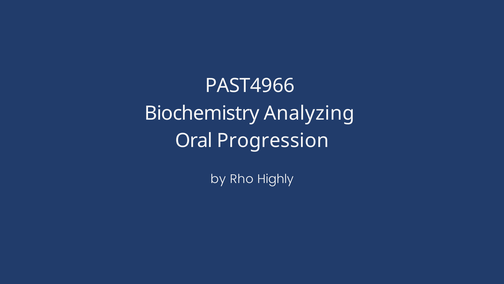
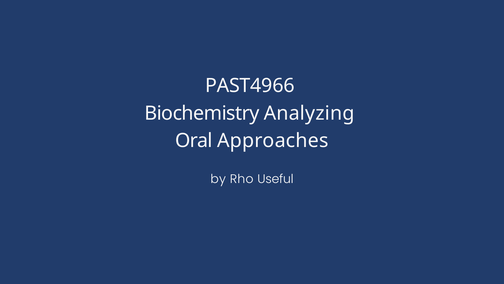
Progression: Progression -> Approaches
Highly: Highly -> Useful
